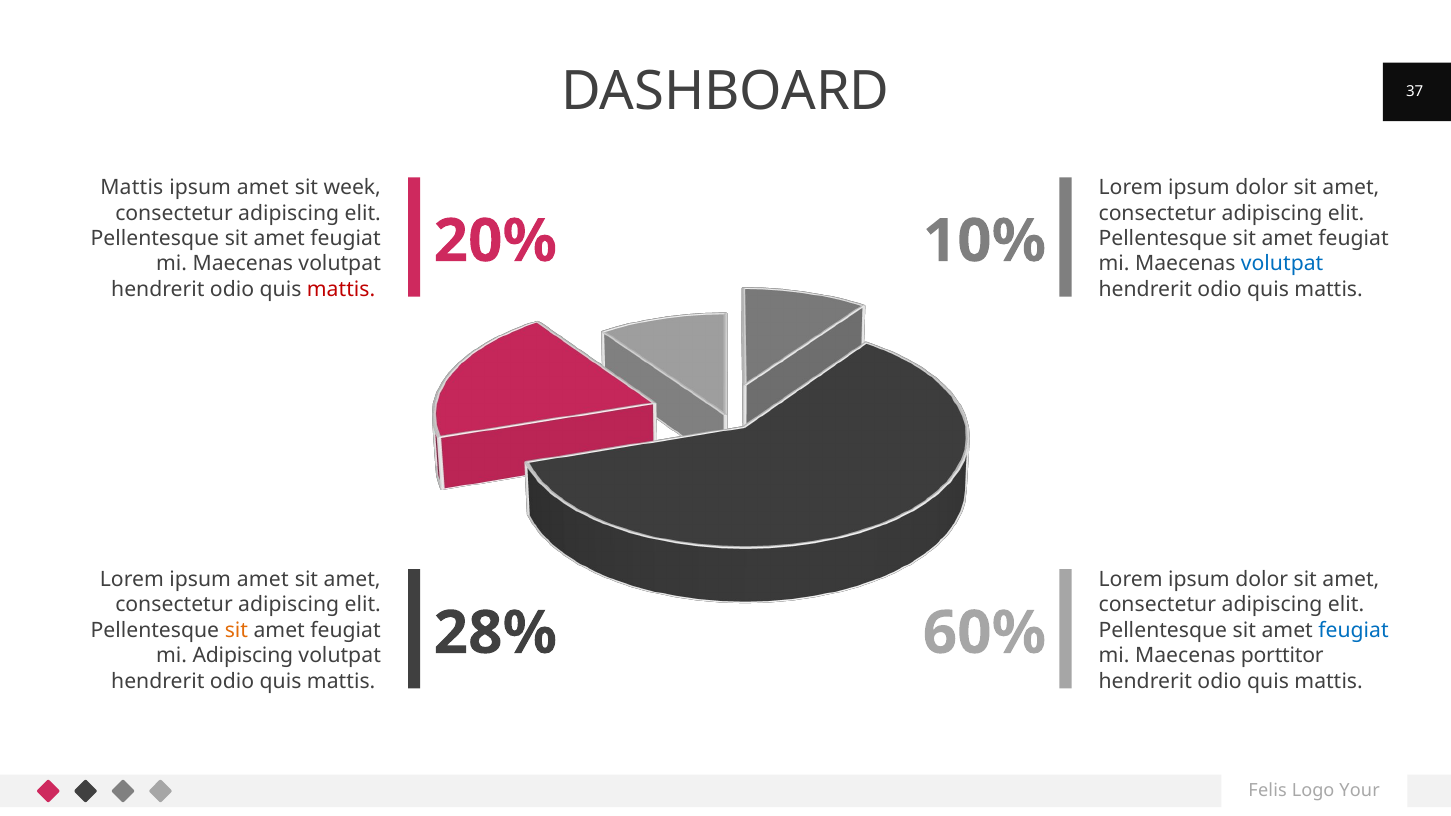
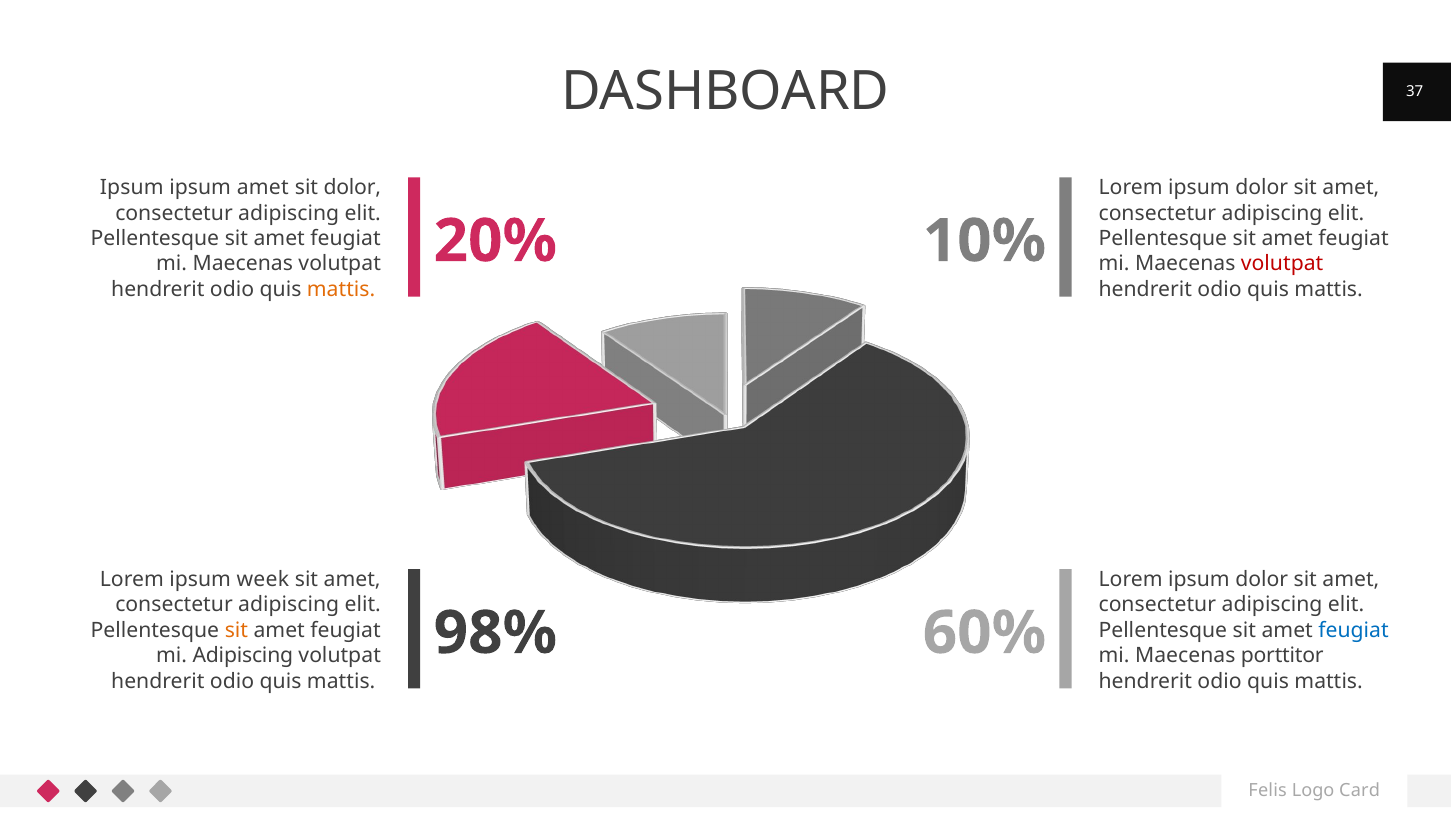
Mattis at (132, 188): Mattis -> Ipsum
sit week: week -> dolor
volutpat at (1282, 264) colour: blue -> red
mattis at (341, 289) colour: red -> orange
Lorem ipsum amet: amet -> week
28%: 28% -> 98%
Your: Your -> Card
